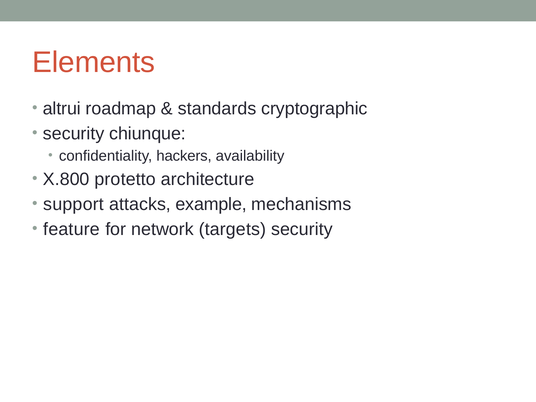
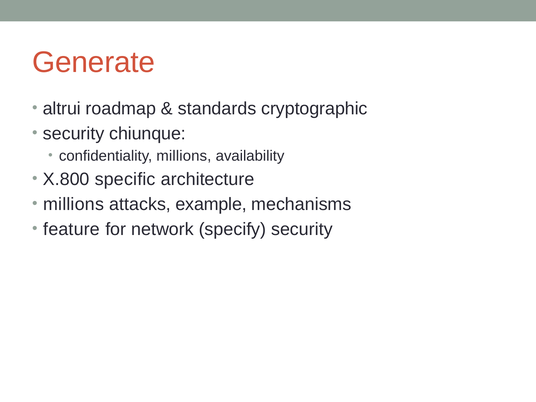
Elements: Elements -> Generate
confidentiality hackers: hackers -> millions
protetto: protetto -> specific
support at (74, 204): support -> millions
targets: targets -> specify
